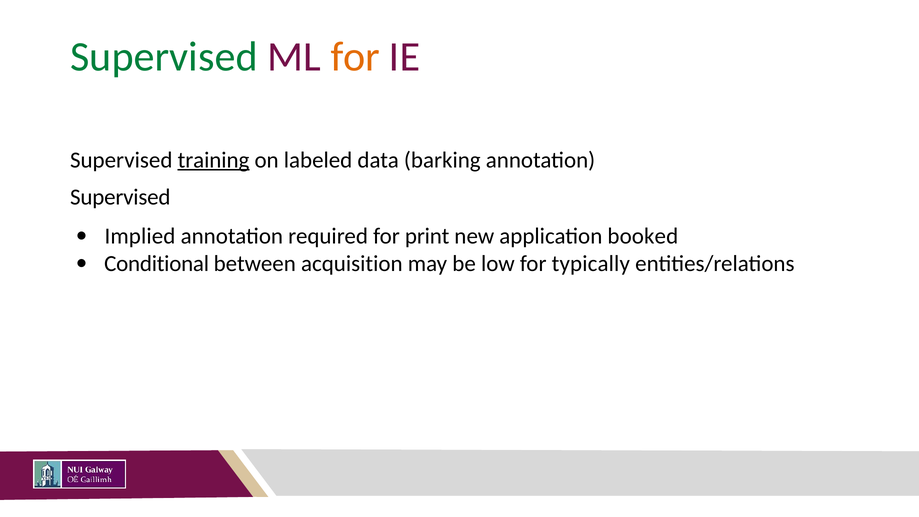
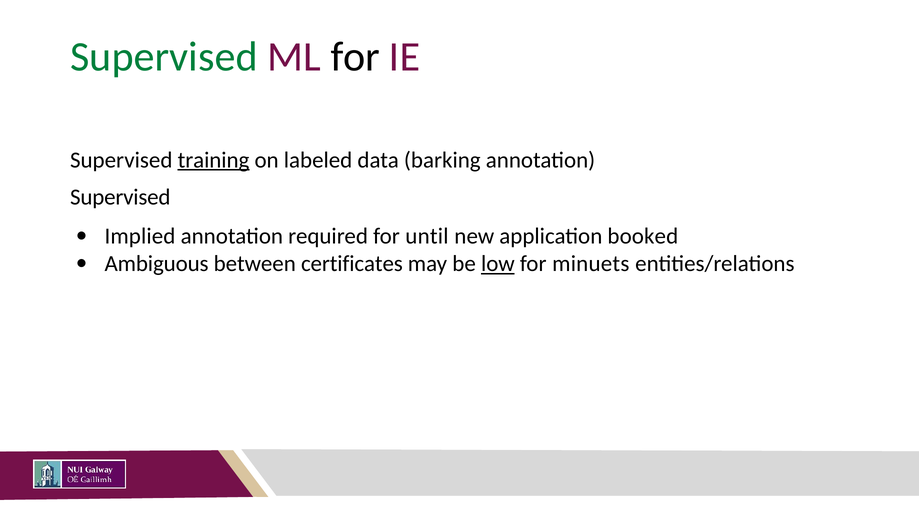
for at (355, 57) colour: orange -> black
print: print -> until
Conditional: Conditional -> Ambiguous
acquisition: acquisition -> certificates
low underline: none -> present
typically: typically -> minuets
